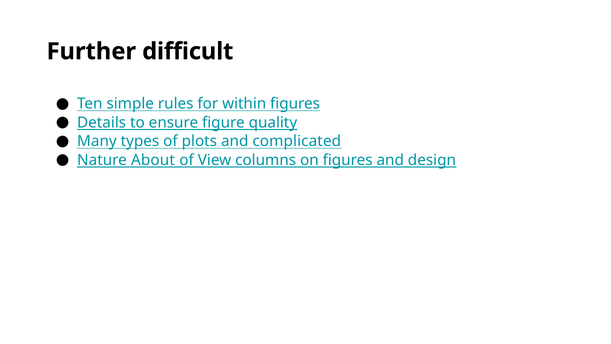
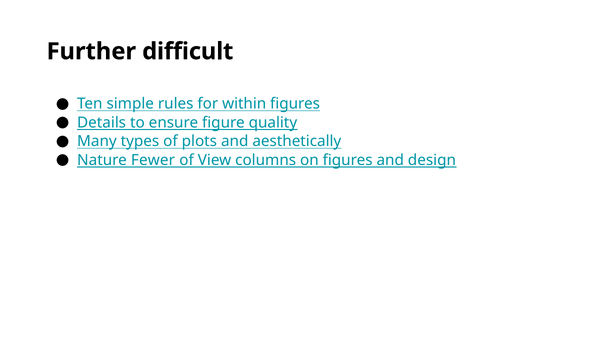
complicated: complicated -> aesthetically
About: About -> Fewer
